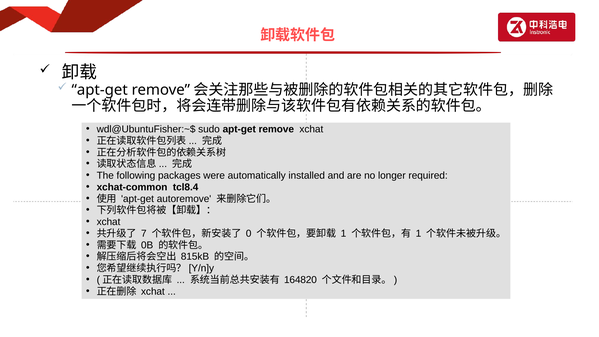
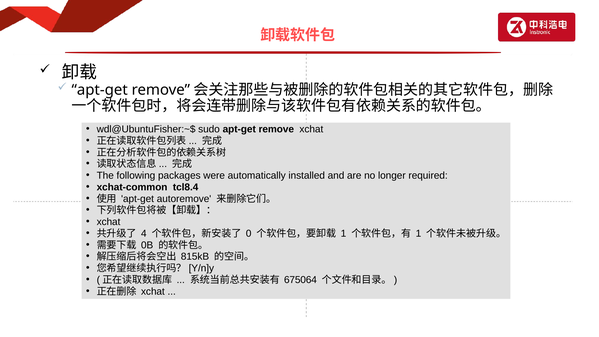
7: 7 -> 4
164820: 164820 -> 675064
